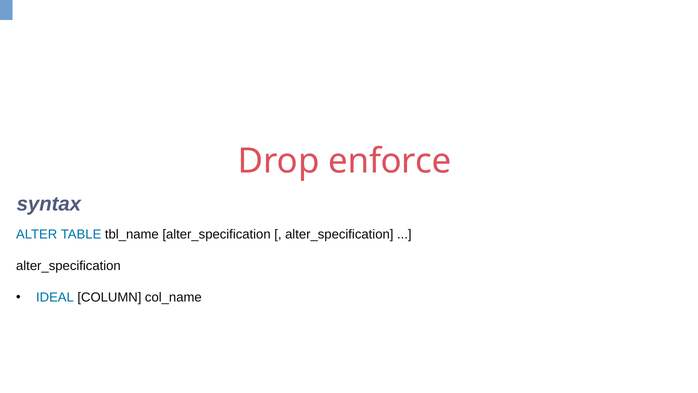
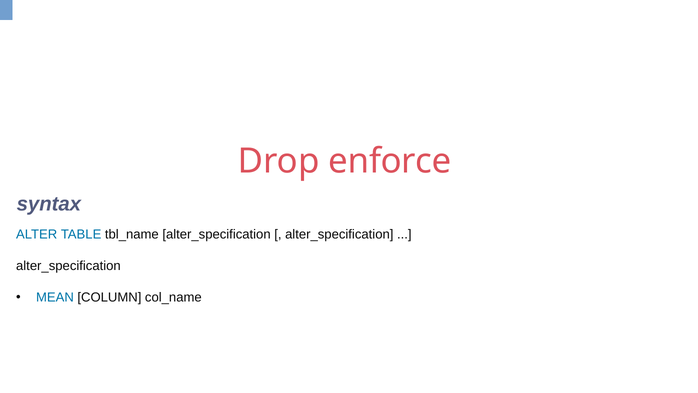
IDEAL: IDEAL -> MEAN
